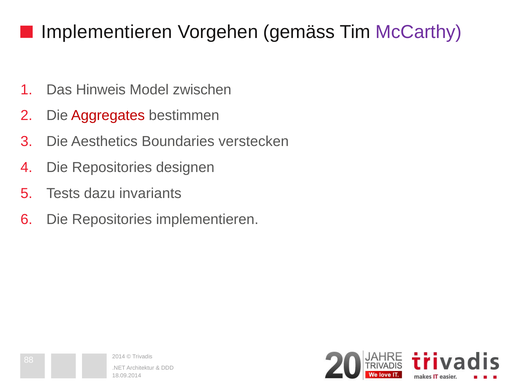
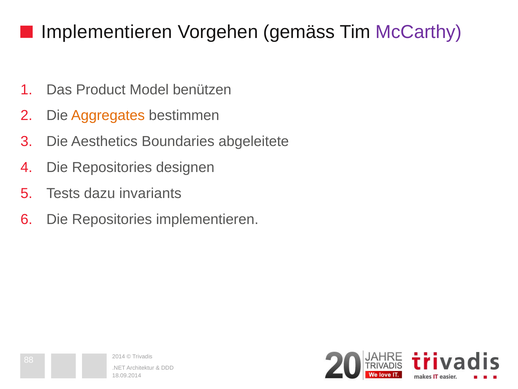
Hinweis: Hinweis -> Product
zwischen: zwischen -> benützen
Aggregates colour: red -> orange
verstecken: verstecken -> abgeleitete
